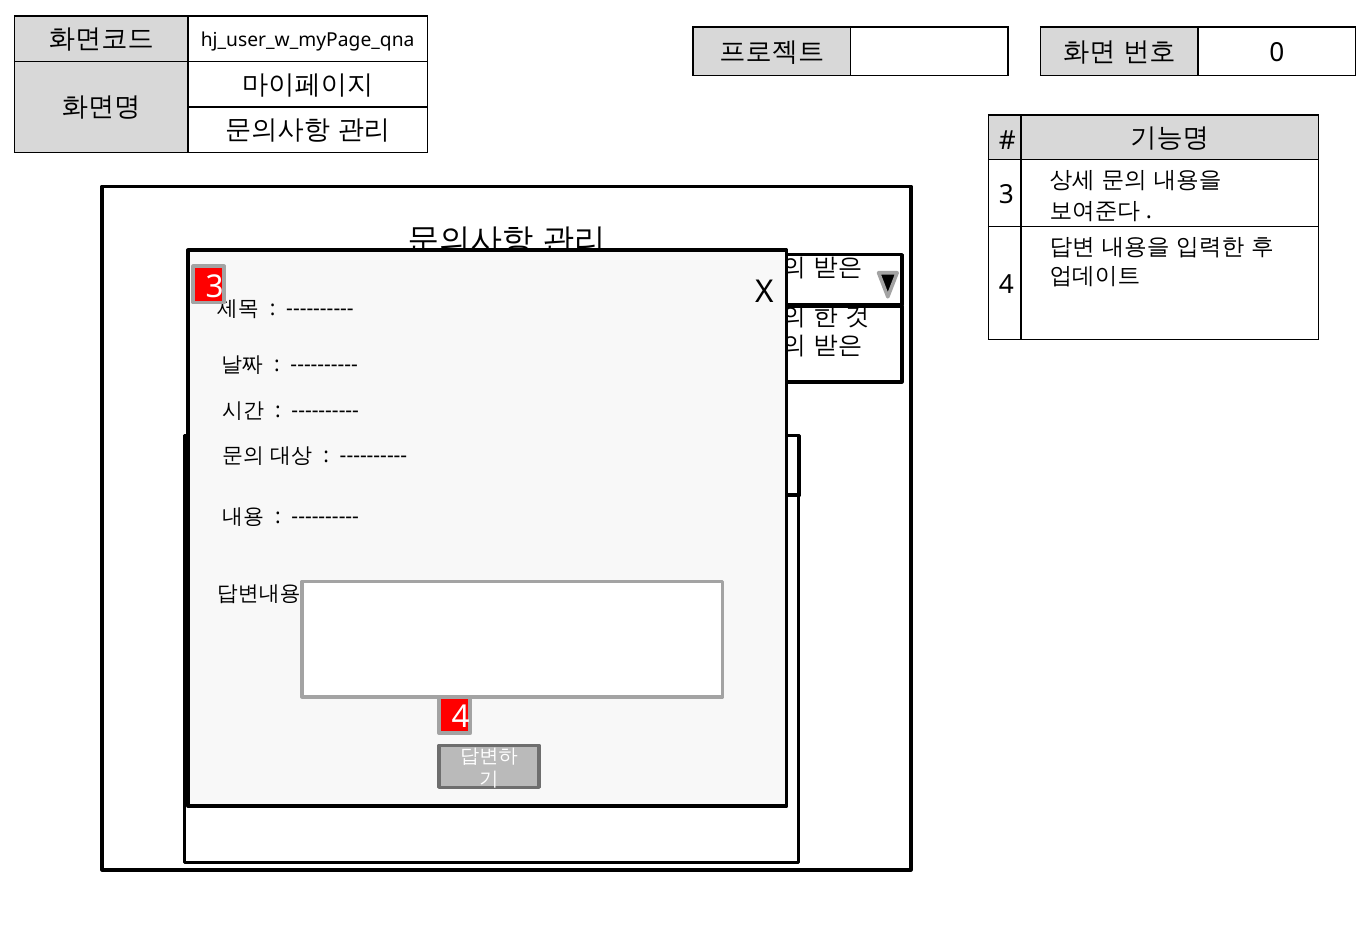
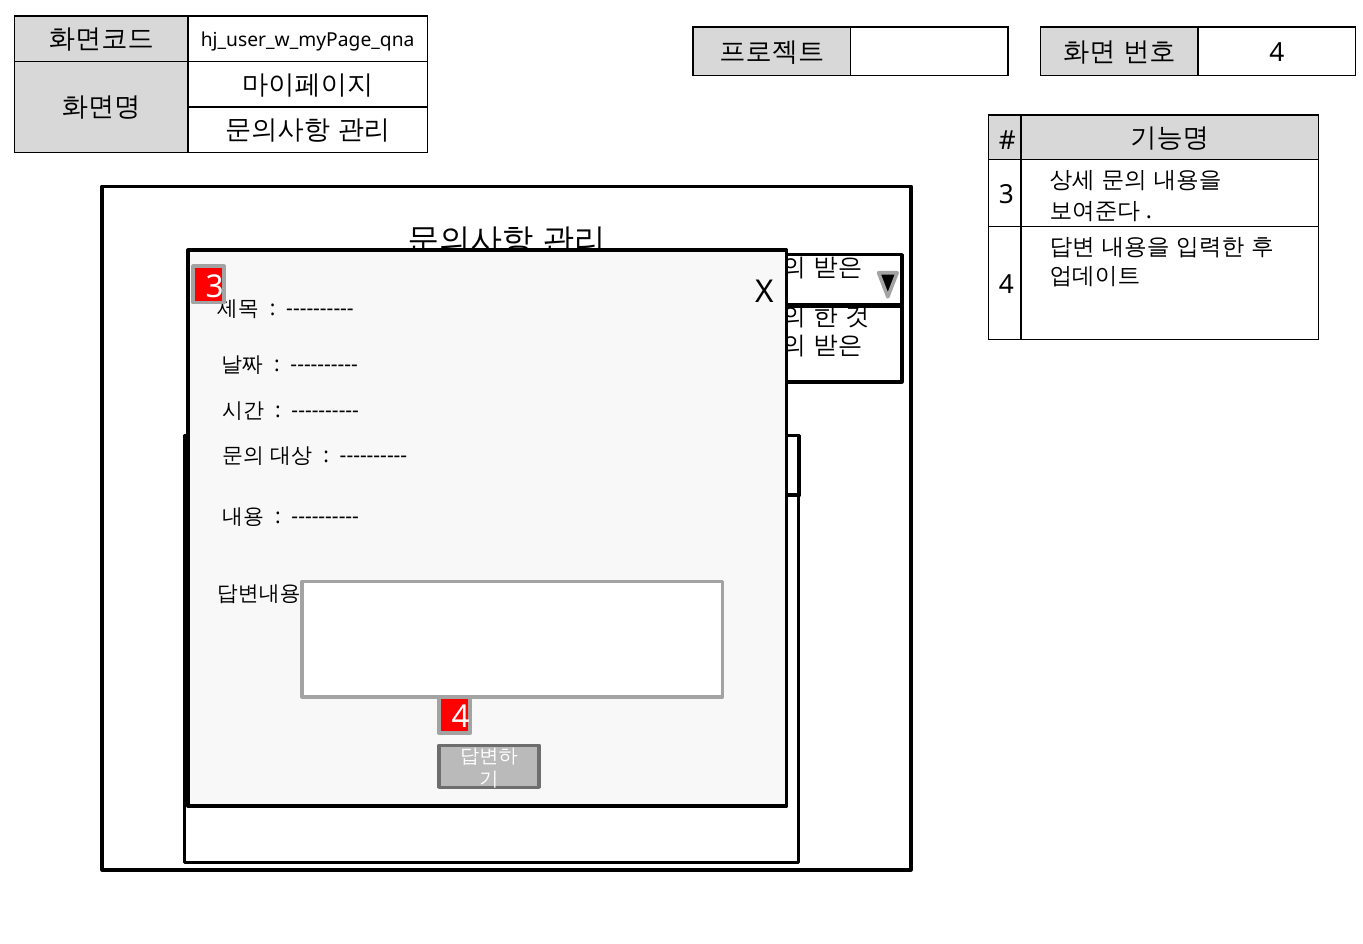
0 at (1277, 53): 0 -> 4
